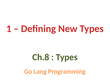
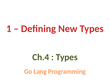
Ch.8: Ch.8 -> Ch.4
